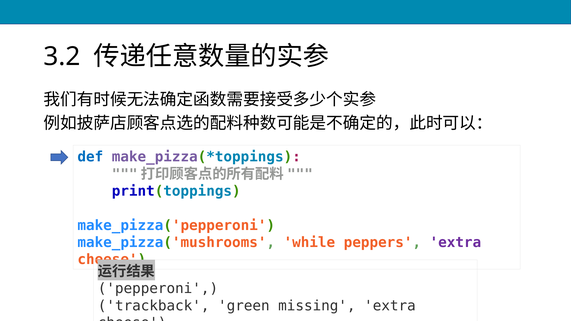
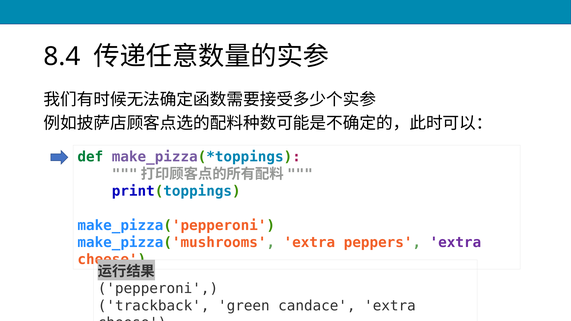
3.2: 3.2 -> 8.4
def colour: blue -> green
make_pizza('mushrooms while: while -> extra
missing: missing -> candace
